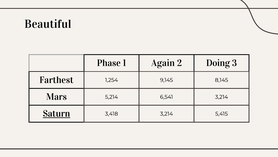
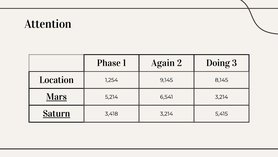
Beautiful: Beautiful -> Attention
Farthest: Farthest -> Location
Mars underline: none -> present
